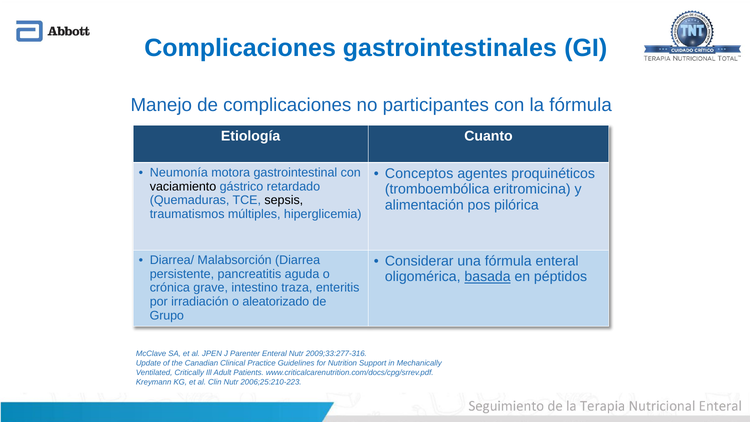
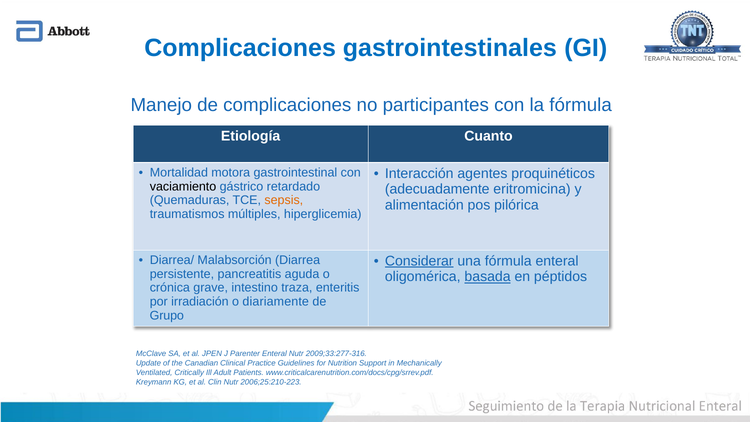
Neumonía: Neumonía -> Mortalidad
Conceptos: Conceptos -> Interacción
tromboembólica: tromboembólica -> adecuadamente
sepsis colour: black -> orange
Considerar underline: none -> present
aleatorizado: aleatorizado -> diariamente
